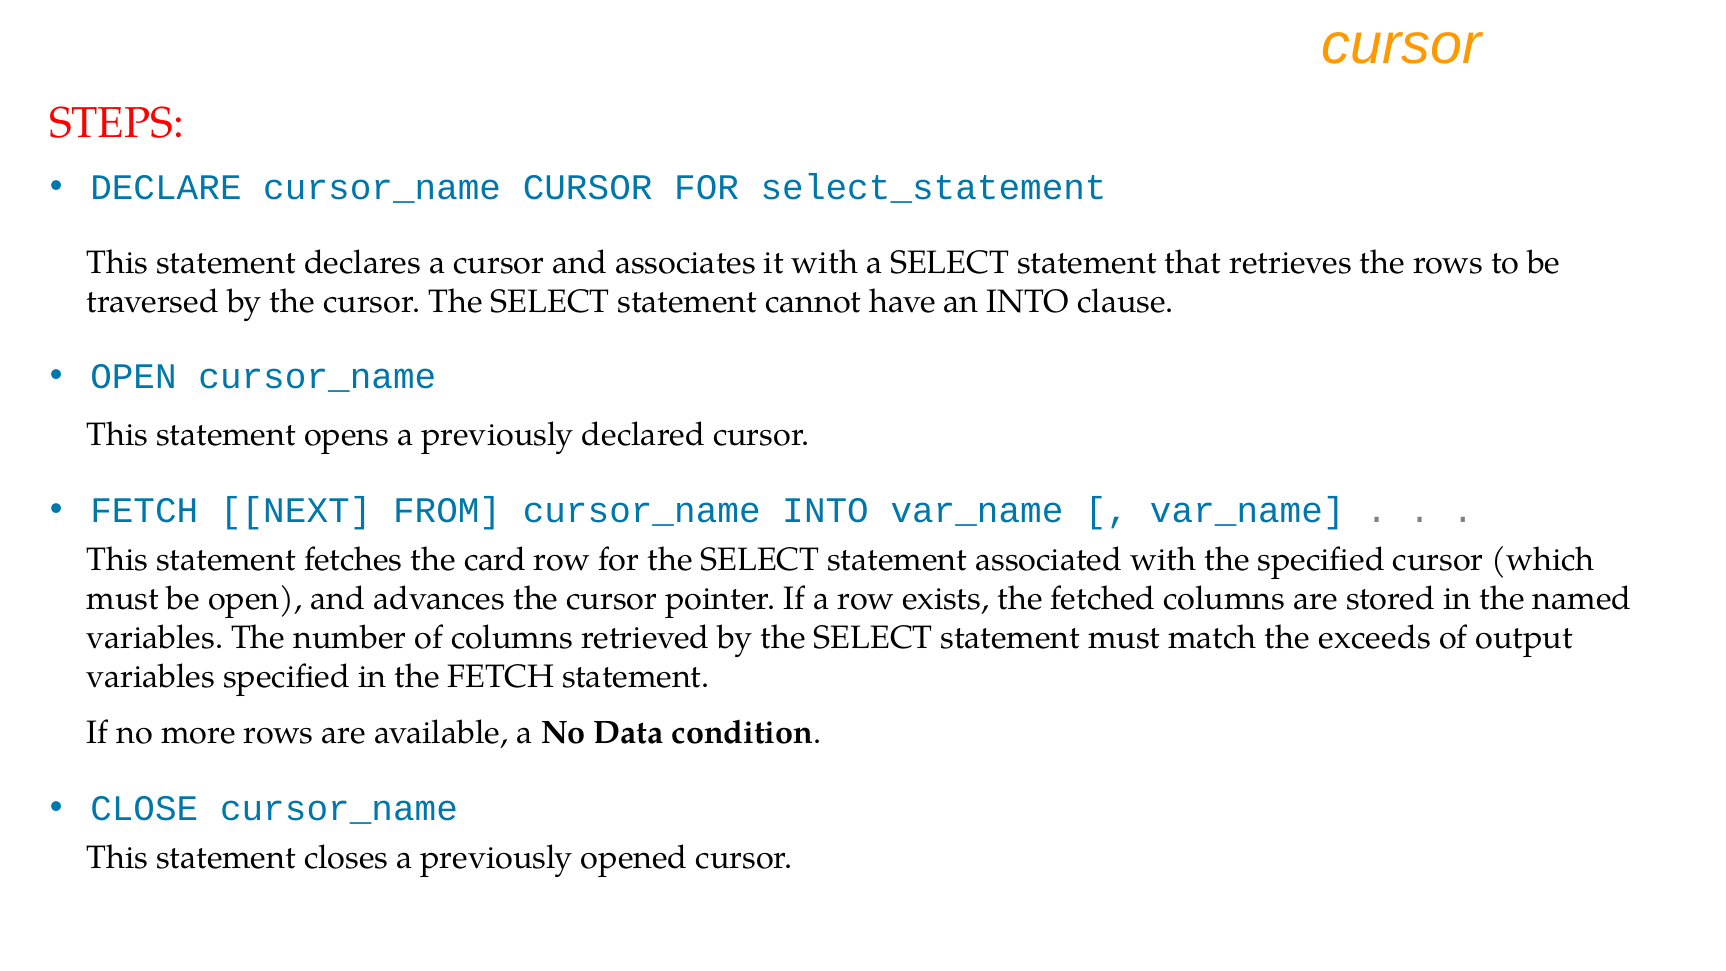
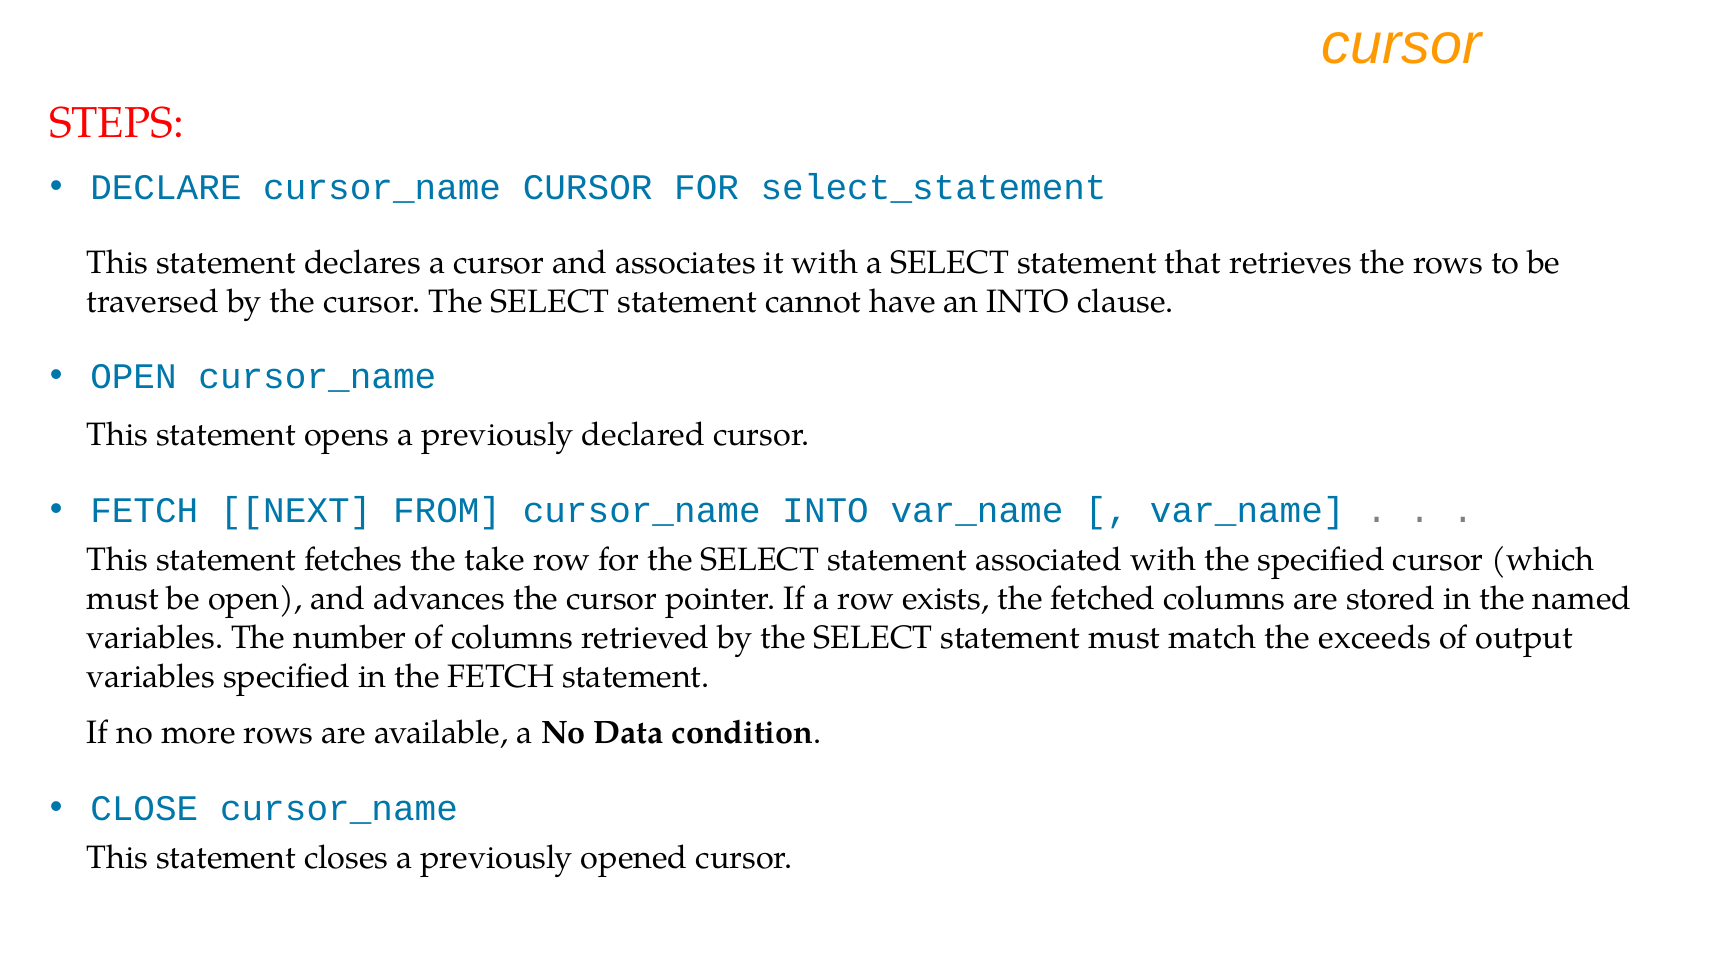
card: card -> take
